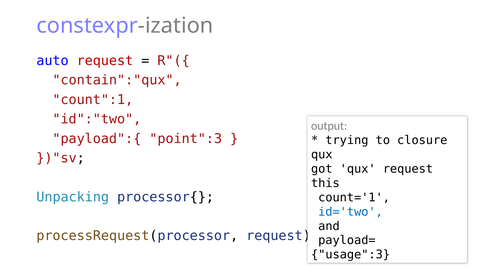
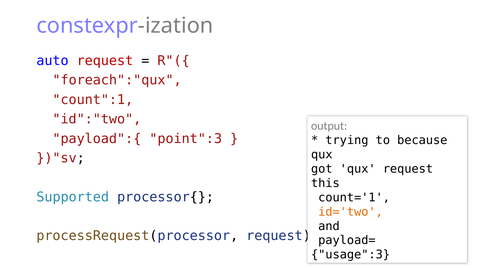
contain":"qux: contain":"qux -> foreach":"qux
closure: closure -> because
Unpacking: Unpacking -> Supported
id='two colour: blue -> orange
